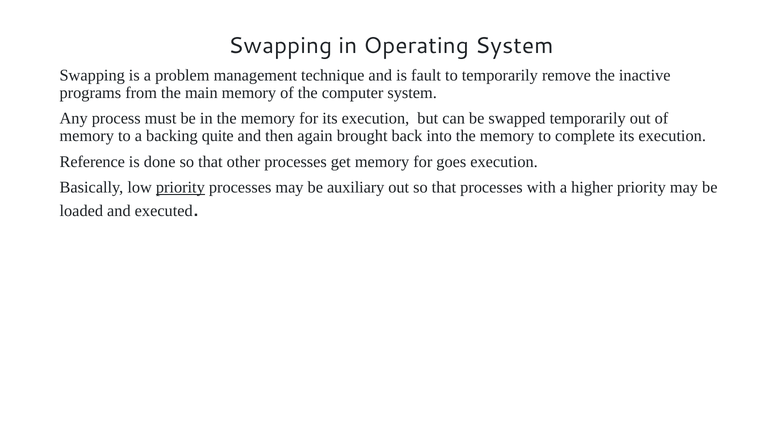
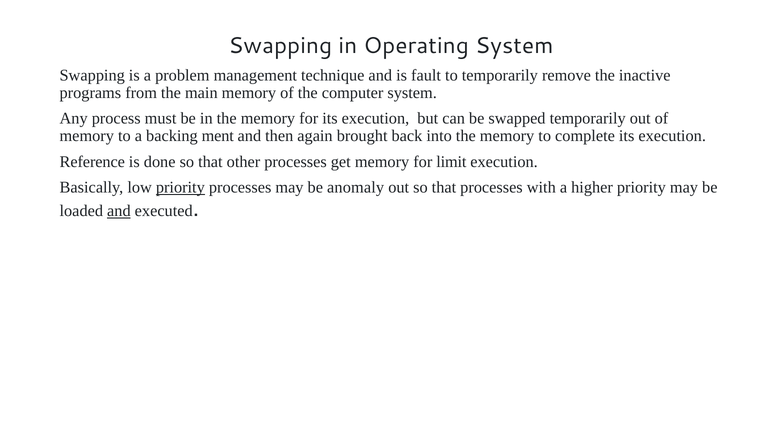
quite: quite -> ment
goes: goes -> limit
auxiliary: auxiliary -> anomaly
and at (119, 211) underline: none -> present
